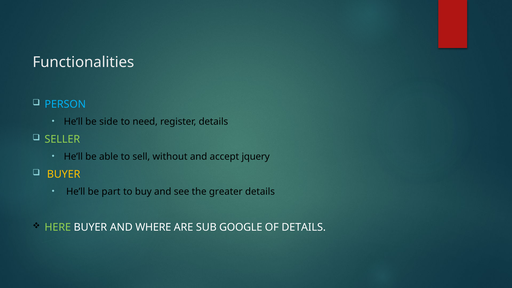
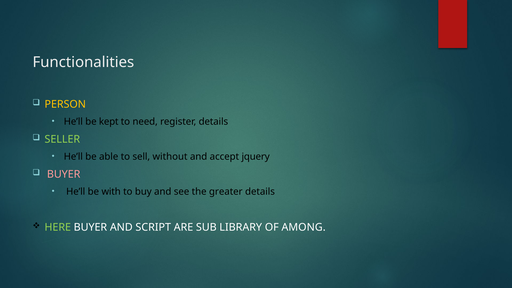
PERSON colour: light blue -> yellow
side: side -> kept
BUYER at (64, 174) colour: yellow -> pink
part: part -> with
WHERE: WHERE -> SCRIPT
GOOGLE: GOOGLE -> LIBRARY
OF DETAILS: DETAILS -> AMONG
